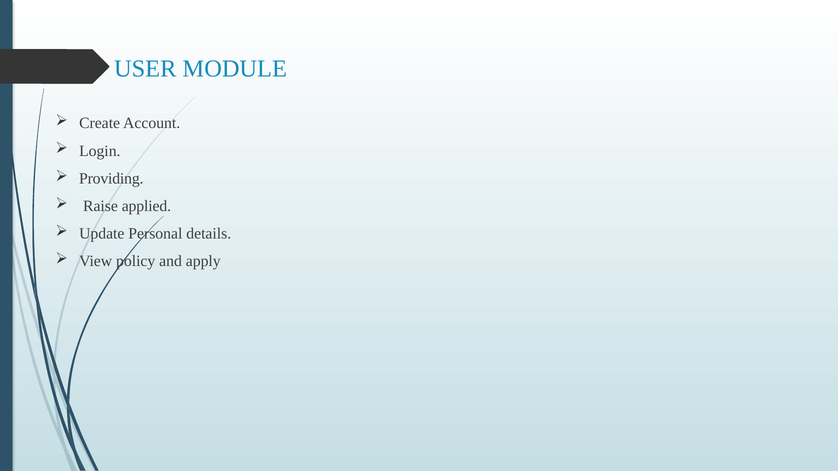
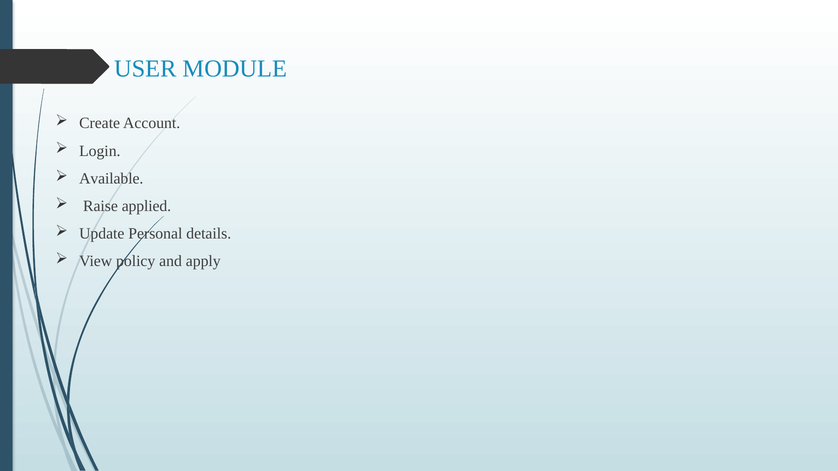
Providing: Providing -> Available
